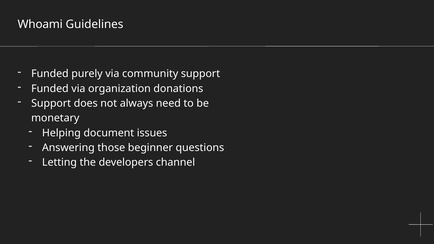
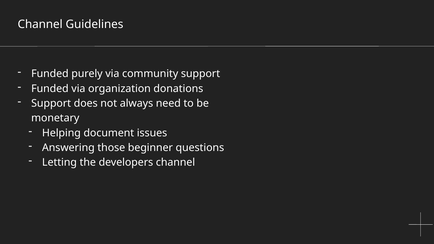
Whoami at (40, 24): Whoami -> Channel
